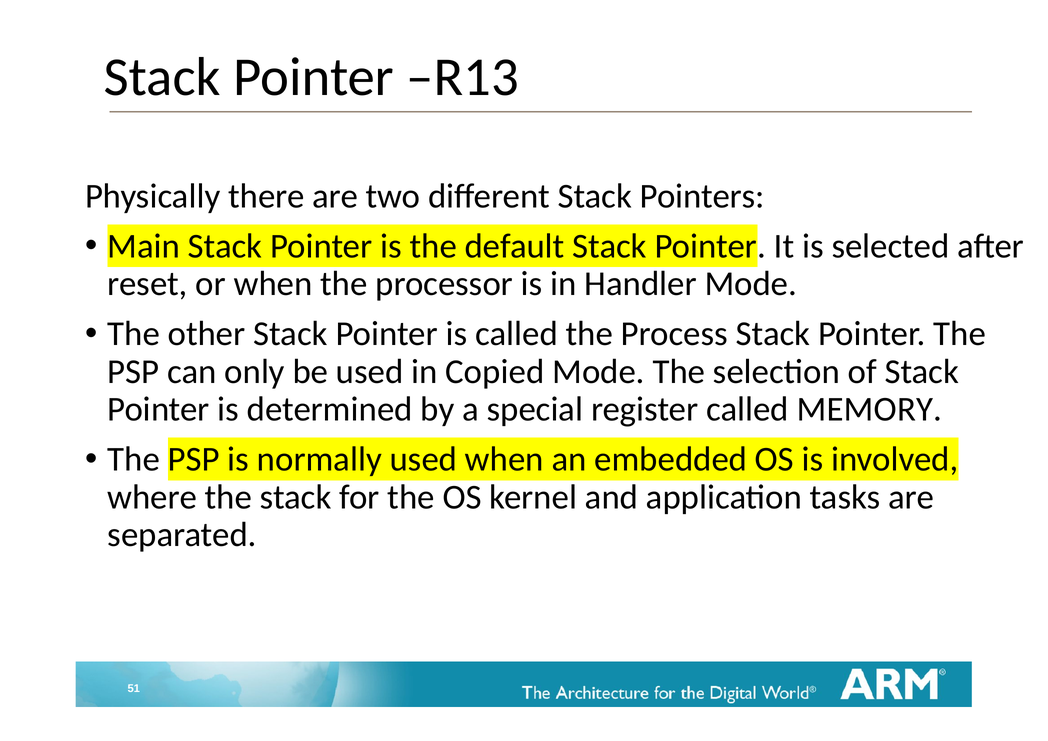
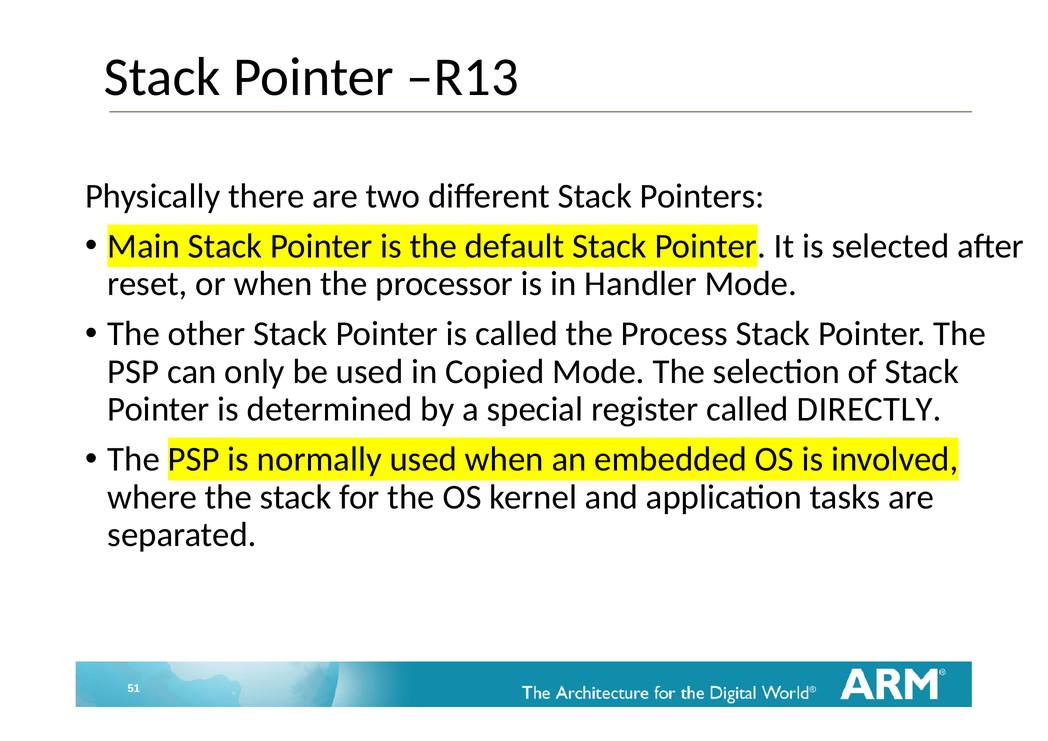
MEMORY: MEMORY -> DIRECTLY
